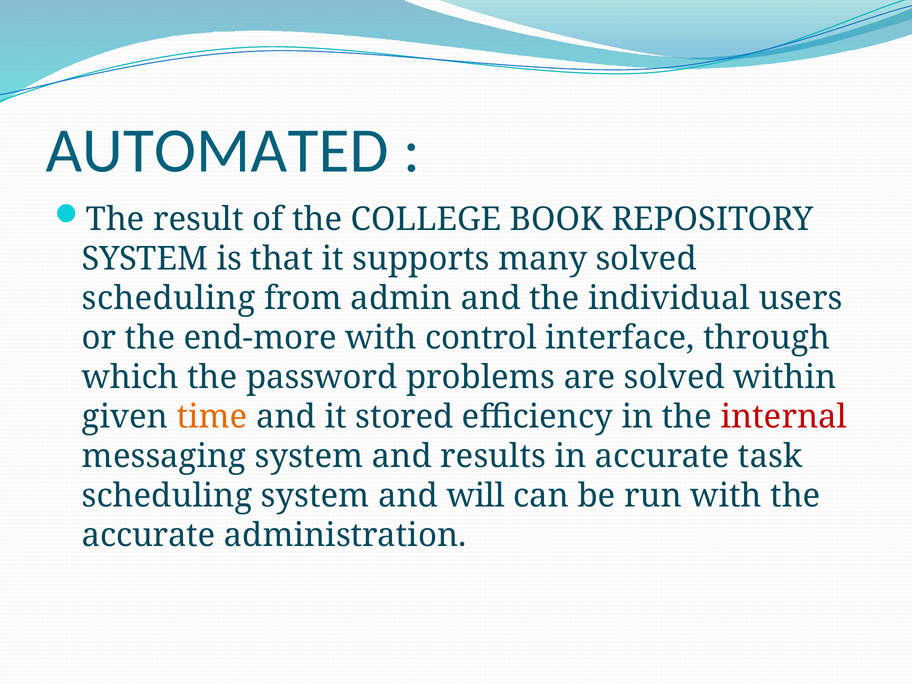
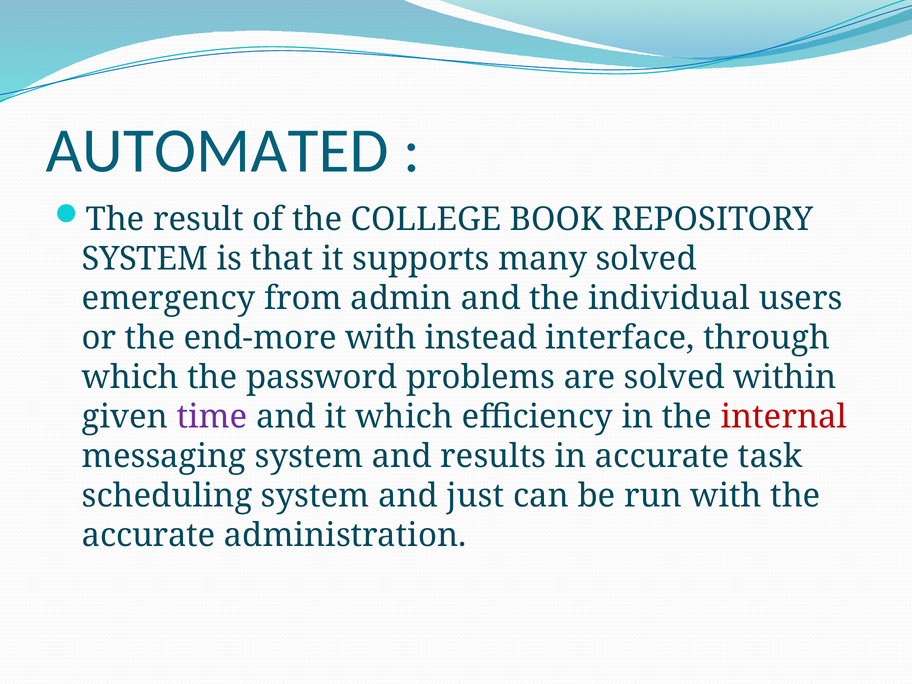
scheduling at (169, 299): scheduling -> emergency
control: control -> instead
time colour: orange -> purple
it stored: stored -> which
will: will -> just
